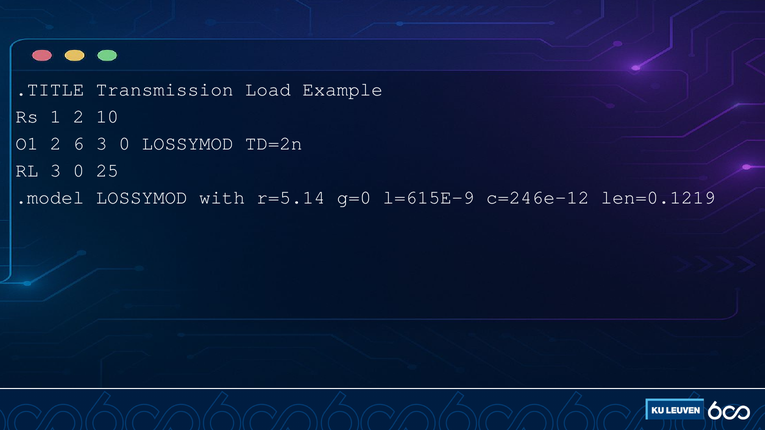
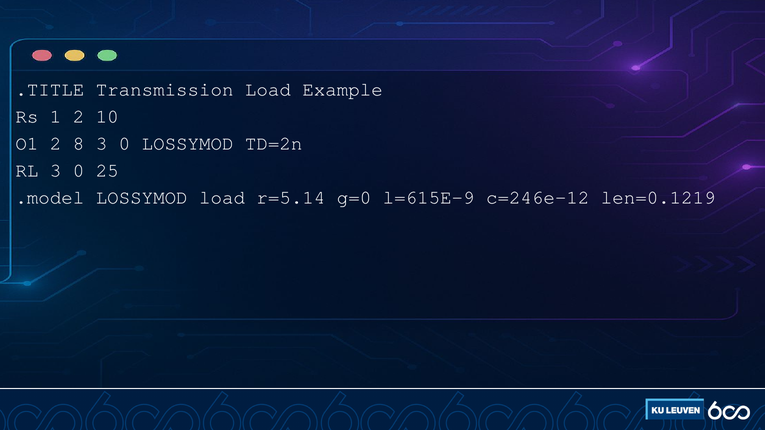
6: 6 -> 8
LOSSYMOD with: with -> load
